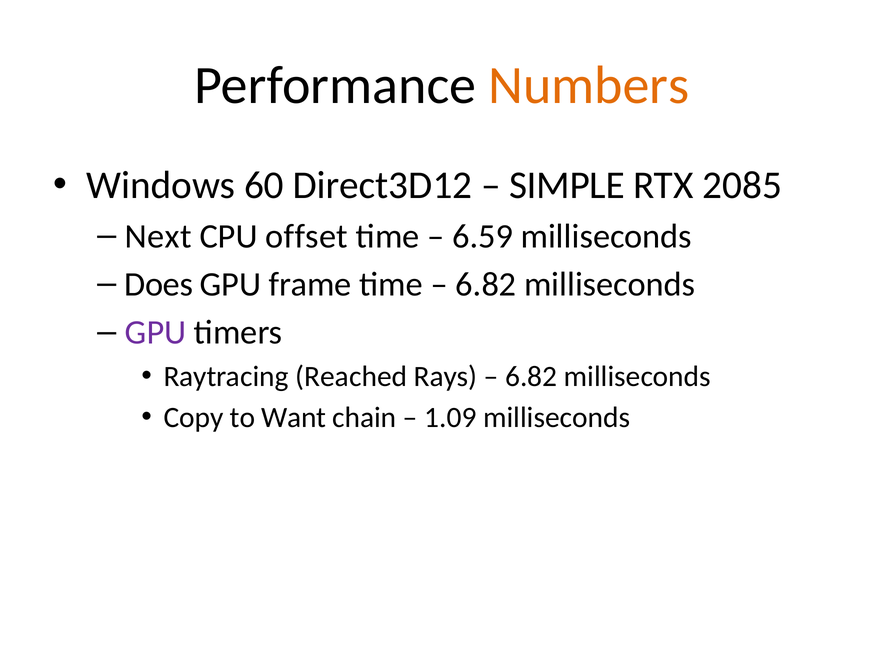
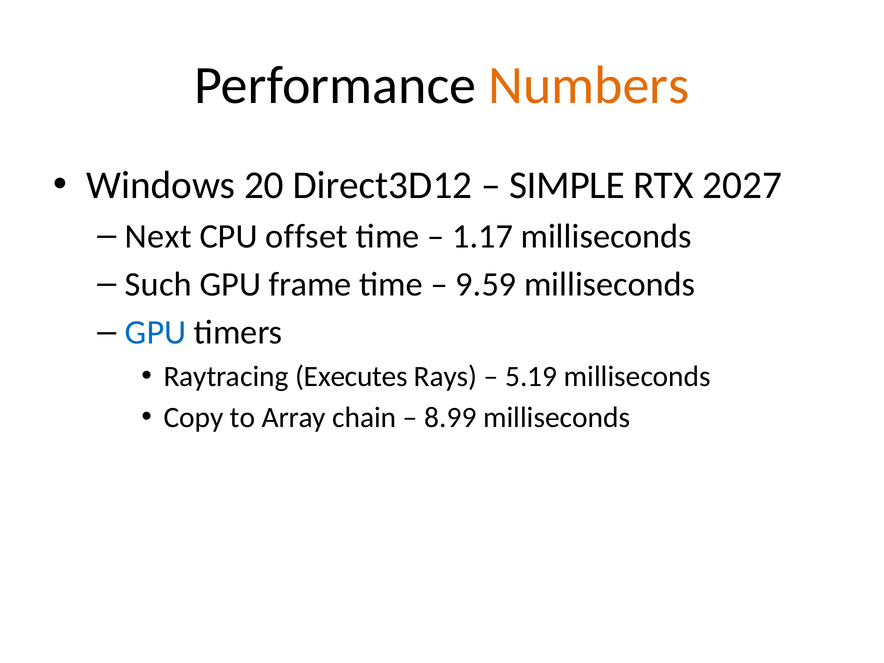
60: 60 -> 20
2085: 2085 -> 2027
6.59: 6.59 -> 1.17
Does: Does -> Such
6.82 at (486, 284): 6.82 -> 9.59
GPU at (156, 333) colour: purple -> blue
Reached: Reached -> Executes
6.82 at (531, 376): 6.82 -> 5.19
Want: Want -> Array
1.09: 1.09 -> 8.99
